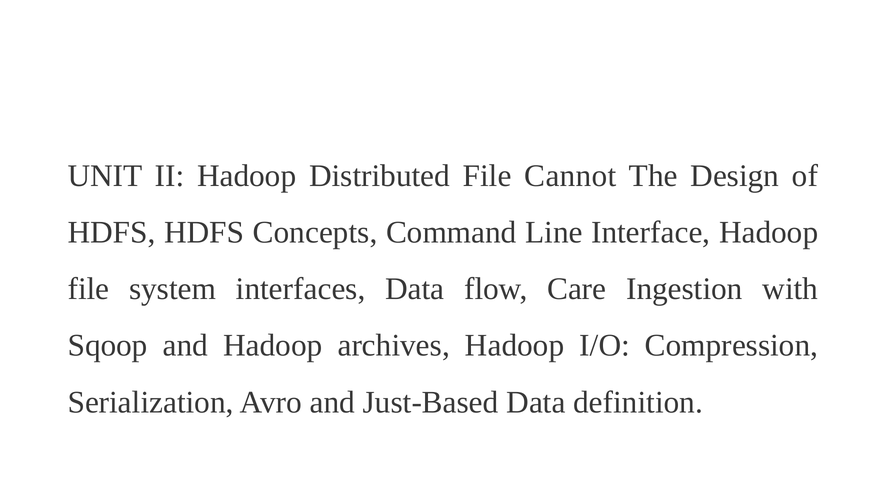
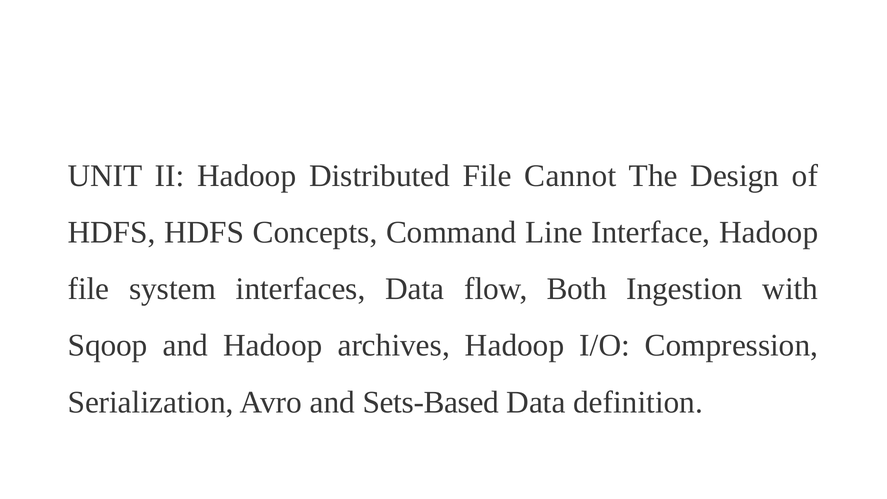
Care: Care -> Both
Just-Based: Just-Based -> Sets-Based
